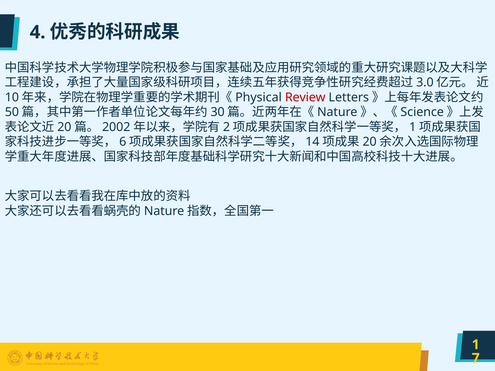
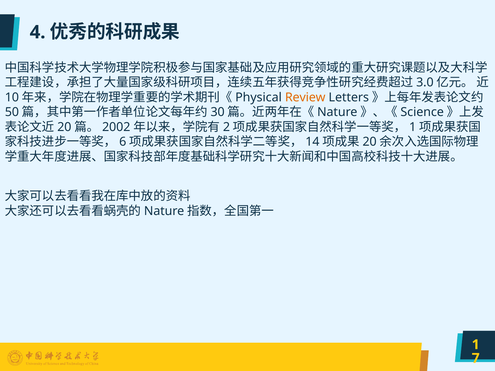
Review colour: red -> orange
